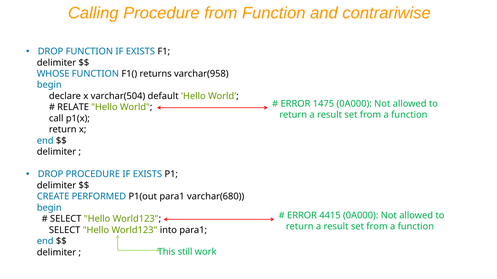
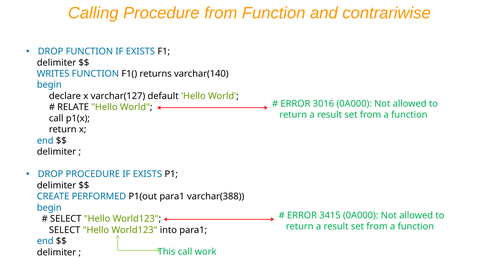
WHOSE: WHOSE -> WRITES
varchar(958: varchar(958 -> varchar(140
varchar(504: varchar(504 -> varchar(127
1475: 1475 -> 3016
varchar(680: varchar(680 -> varchar(388
4415: 4415 -> 3415
This still: still -> call
